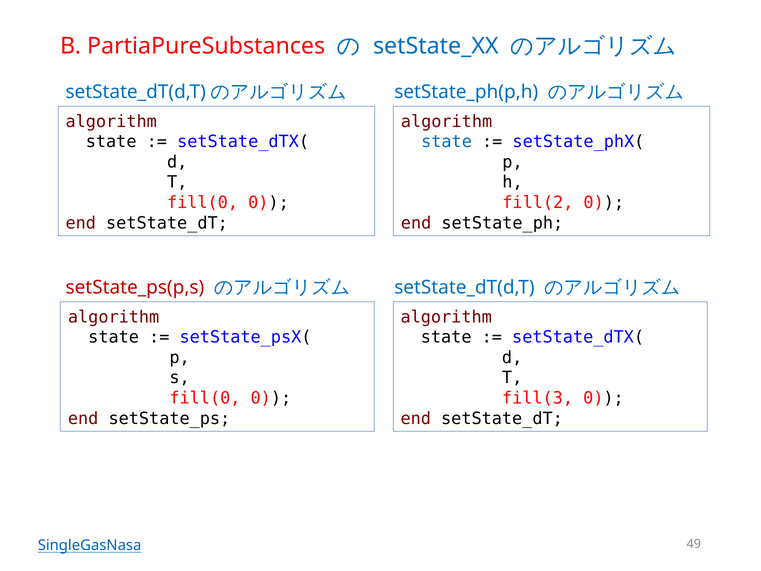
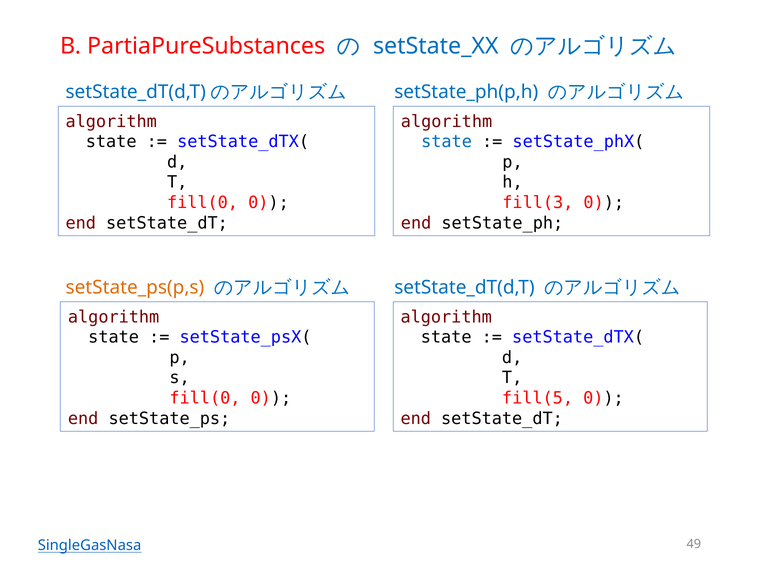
fill(2: fill(2 -> fill(3
setState_ps(p,s colour: red -> orange
fill(3: fill(3 -> fill(5
